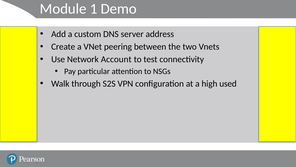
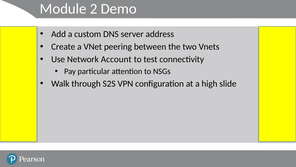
1: 1 -> 2
used: used -> slide
